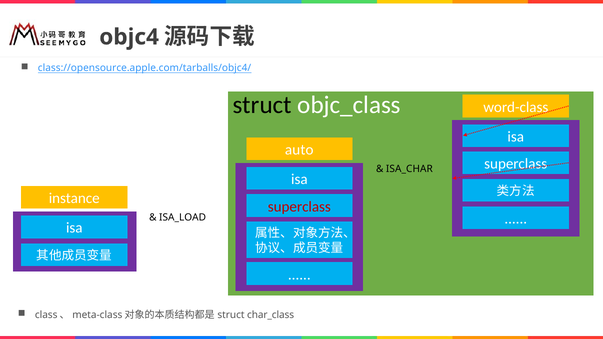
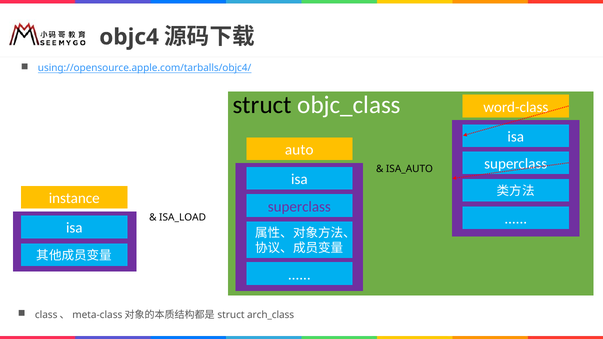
class://opensource.apple.com/tarballs/objc4/: class://opensource.apple.com/tarballs/objc4/ -> using://opensource.apple.com/tarballs/objc4/
ISA_CHAR: ISA_CHAR -> ISA_AUTO
superclass at (299, 207) colour: red -> purple
char_class: char_class -> arch_class
